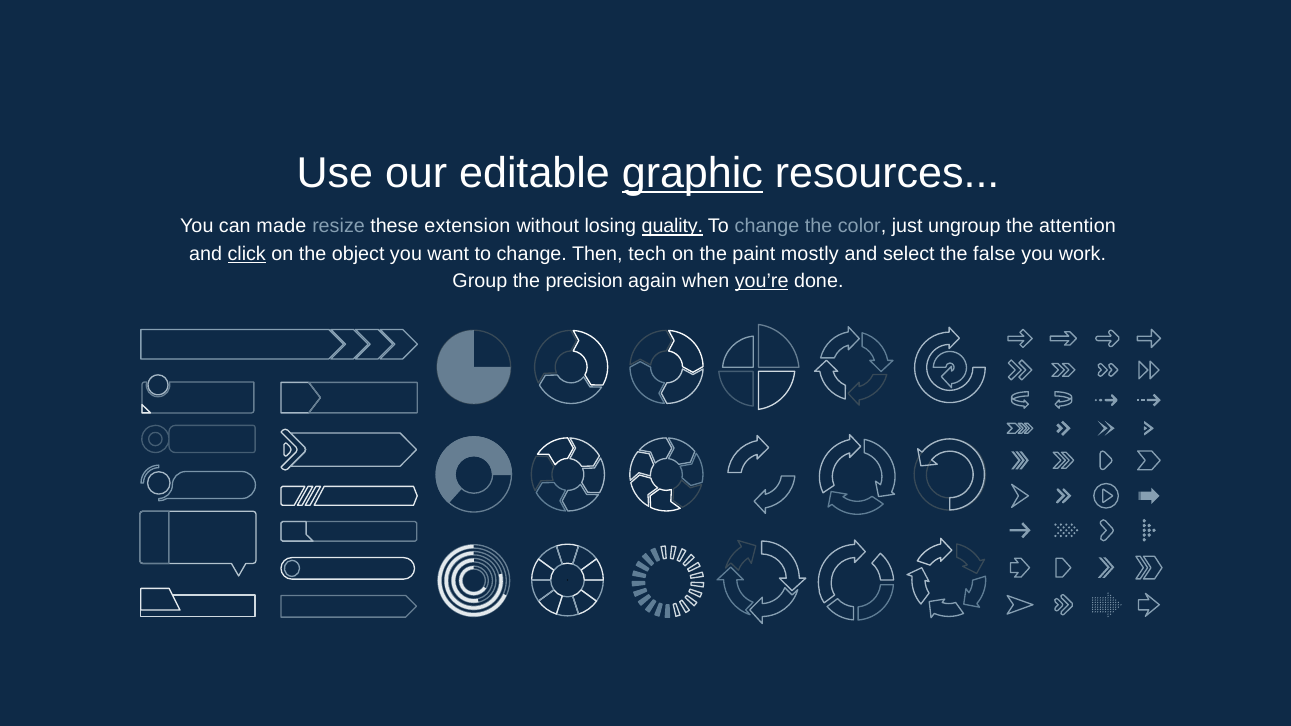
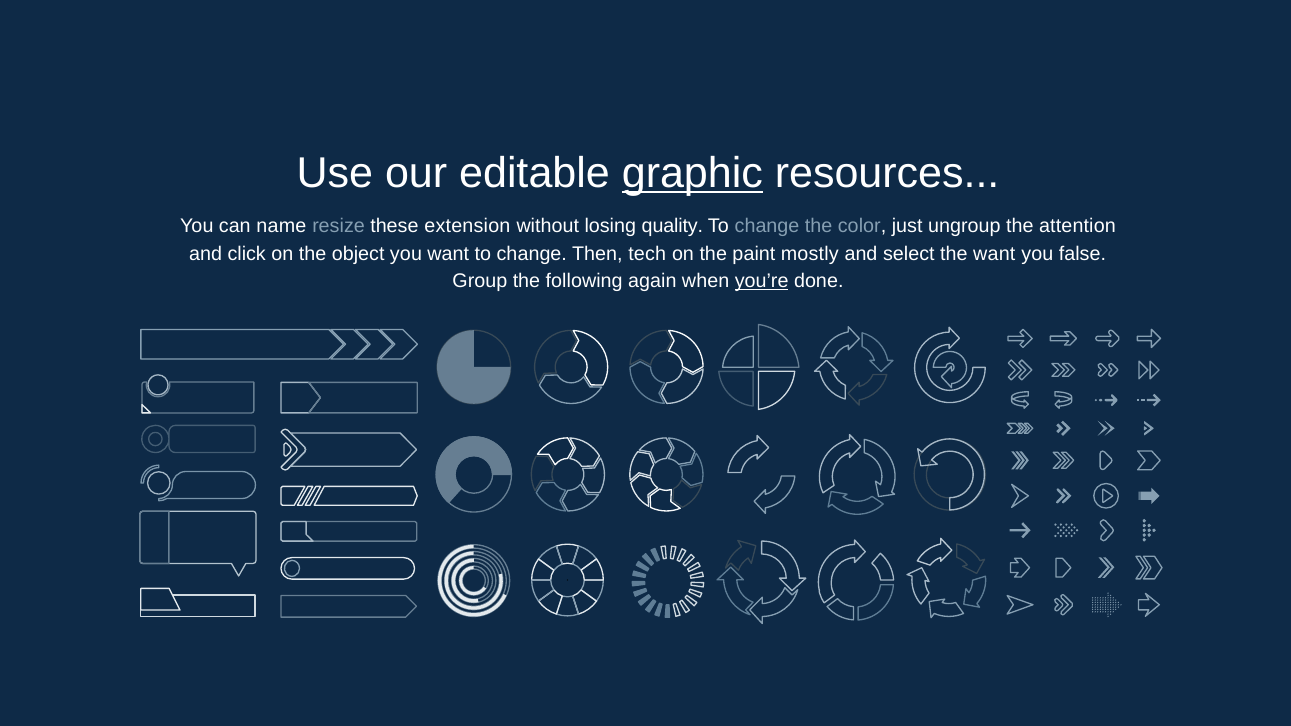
made: made -> name
quality underline: present -> none
click underline: present -> none
the false: false -> want
work: work -> false
precision: precision -> following
